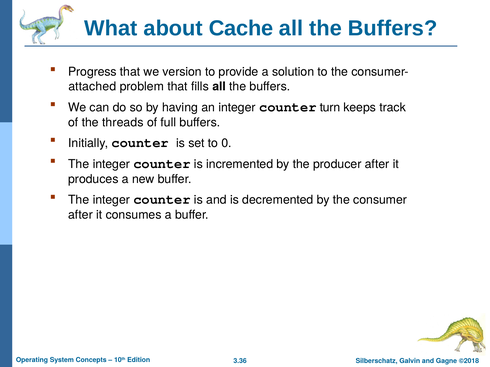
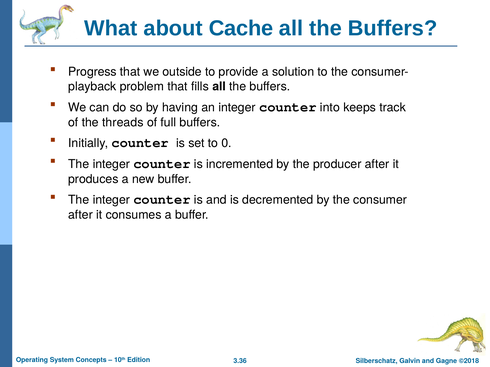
version: version -> outside
attached: attached -> playback
turn: turn -> into
